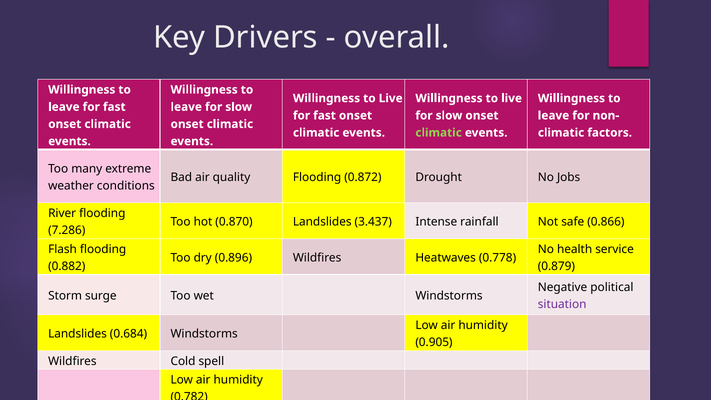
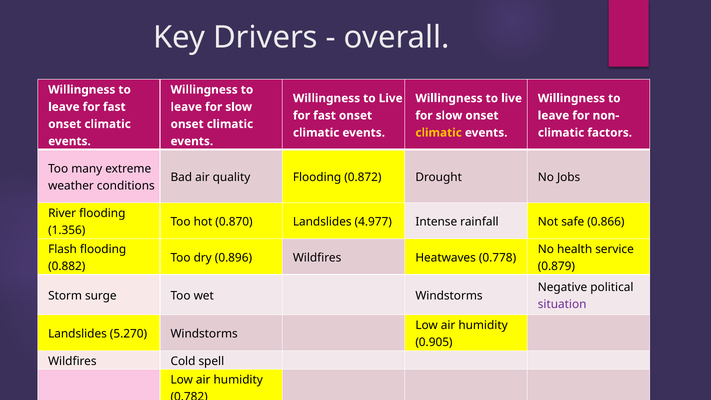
climatic at (439, 133) colour: light green -> yellow
3.437: 3.437 -> 4.977
7.286: 7.286 -> 1.356
0.684: 0.684 -> 5.270
